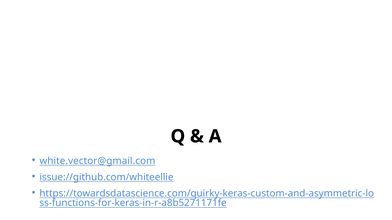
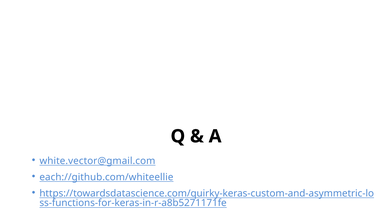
issue://github.com/whiteellie: issue://github.com/whiteellie -> each://github.com/whiteellie
